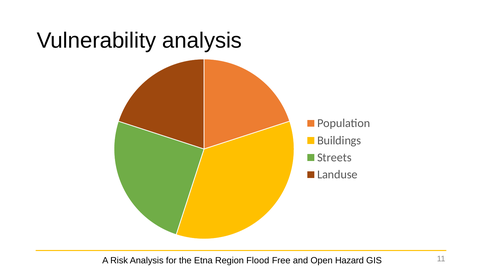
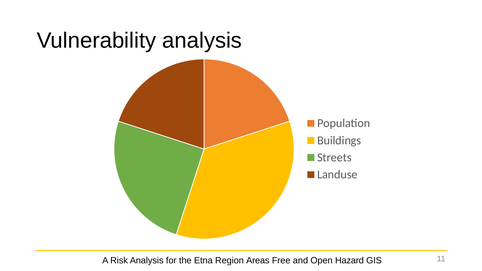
Flood: Flood -> Areas
